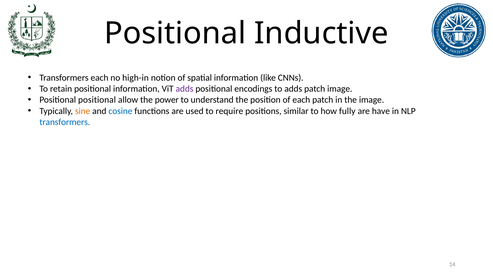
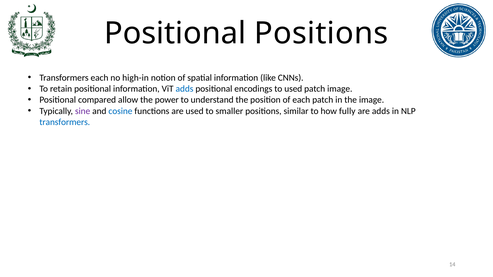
Positional Inductive: Inductive -> Positions
adds at (185, 89) colour: purple -> blue
to adds: adds -> used
Positional positional: positional -> compared
sine colour: orange -> purple
require: require -> smaller
are have: have -> adds
